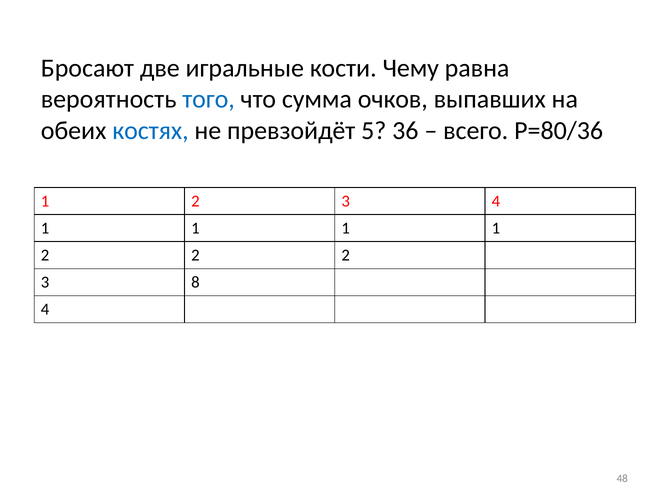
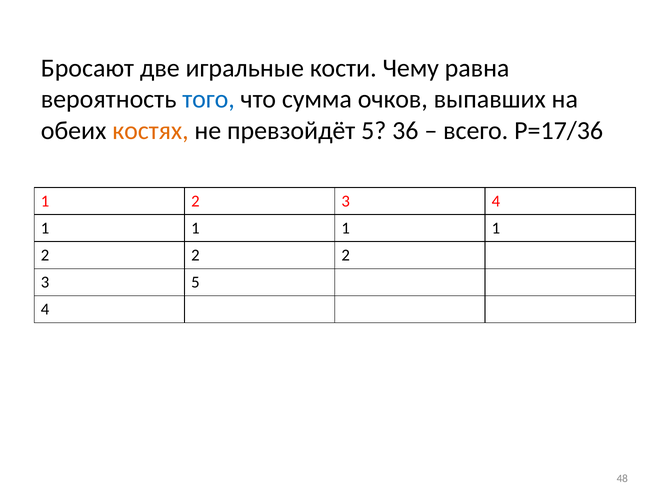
костях colour: blue -> orange
P=80/36: P=80/36 -> P=17/36
3 8: 8 -> 5
